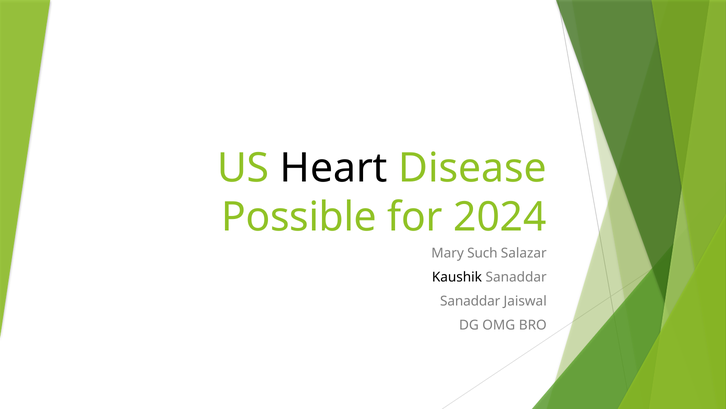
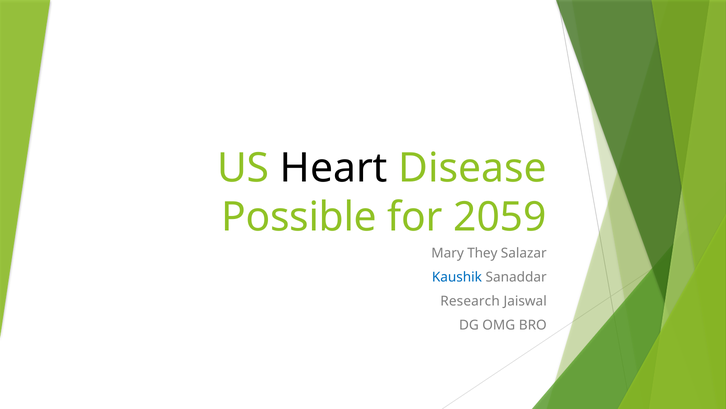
2024: 2024 -> 2059
Such: Such -> They
Kaushik colour: black -> blue
Sanaddar at (470, 301): Sanaddar -> Research
